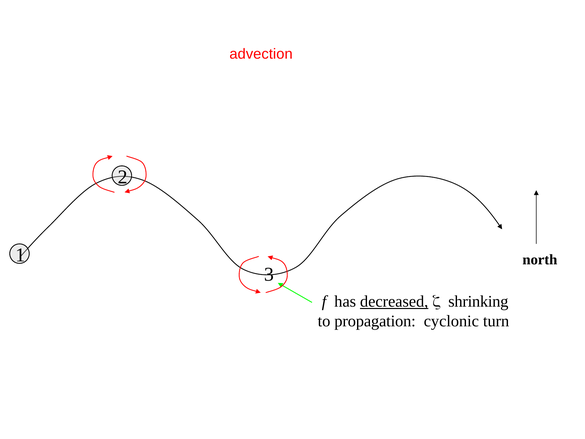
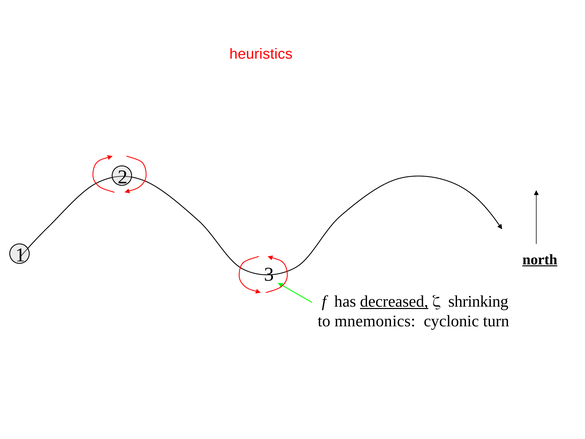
advection: advection -> heuristics
north underline: none -> present
propagation: propagation -> mnemonics
